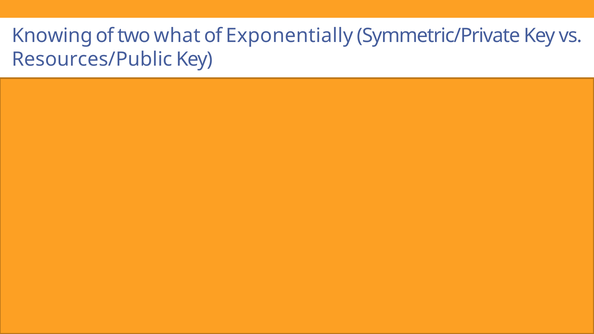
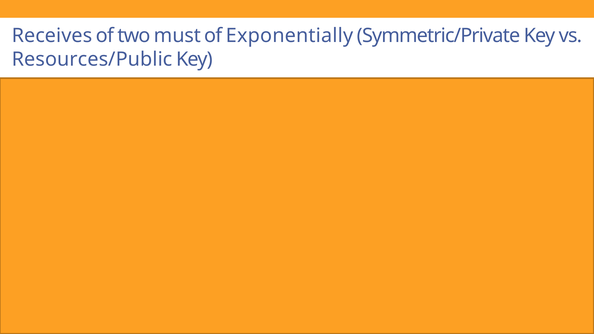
Knowing: Knowing -> Receives
what: what -> must
